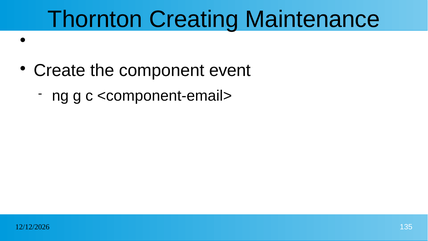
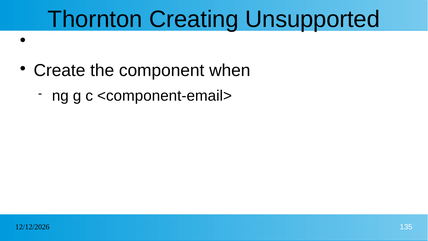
Maintenance: Maintenance -> Unsupported
event: event -> when
